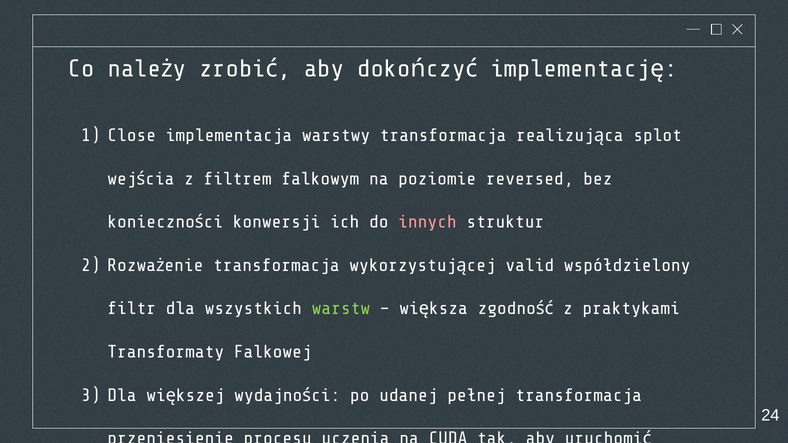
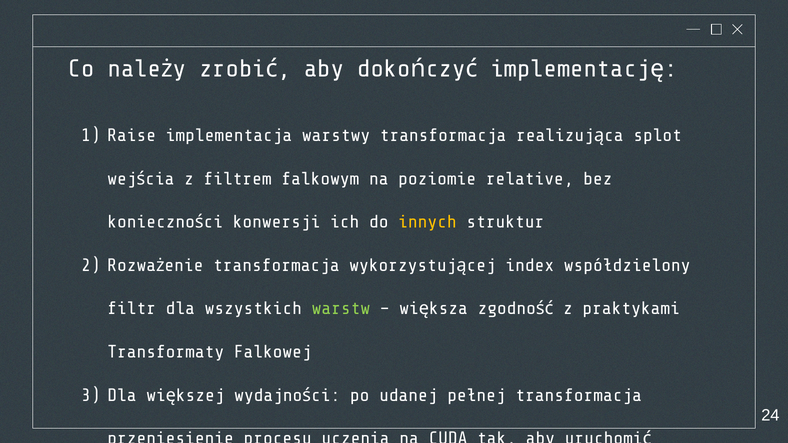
Close: Close -> Raise
reversed: reversed -> relative
innych colour: pink -> yellow
valid: valid -> index
